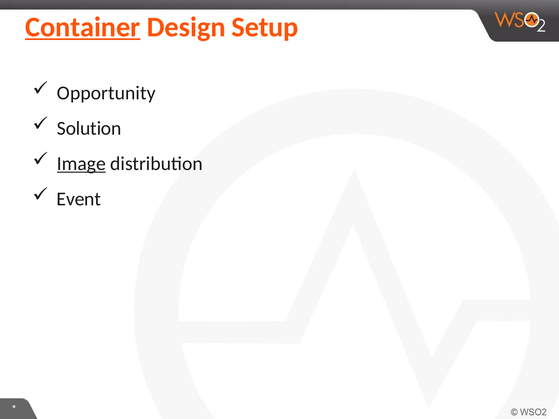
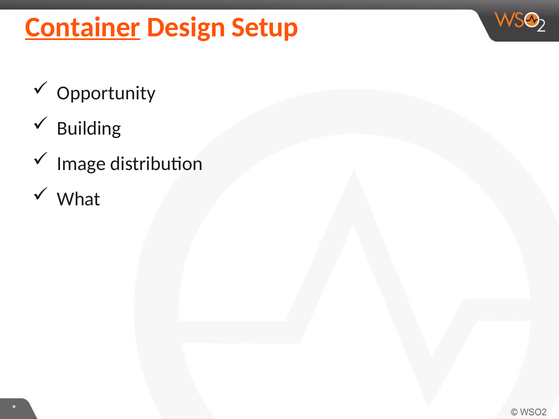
Solution: Solution -> Building
Image underline: present -> none
Event: Event -> What
